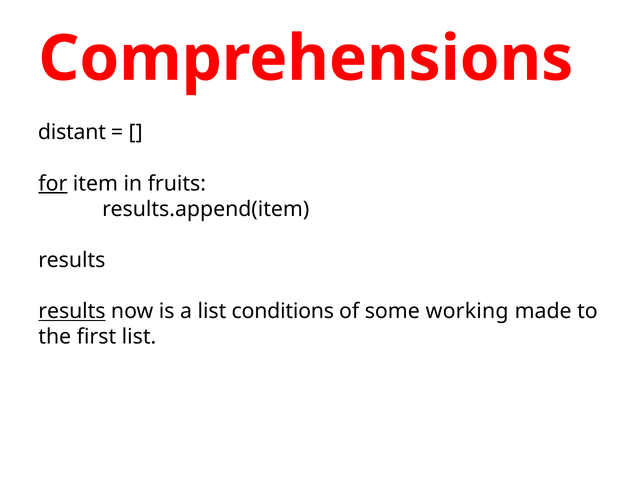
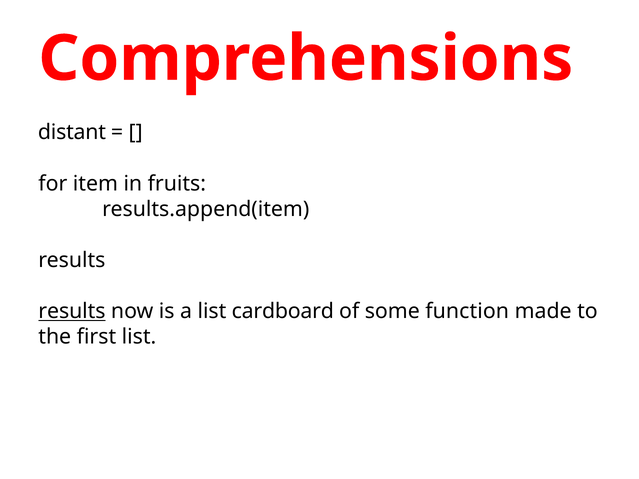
for underline: present -> none
conditions: conditions -> cardboard
working: working -> function
